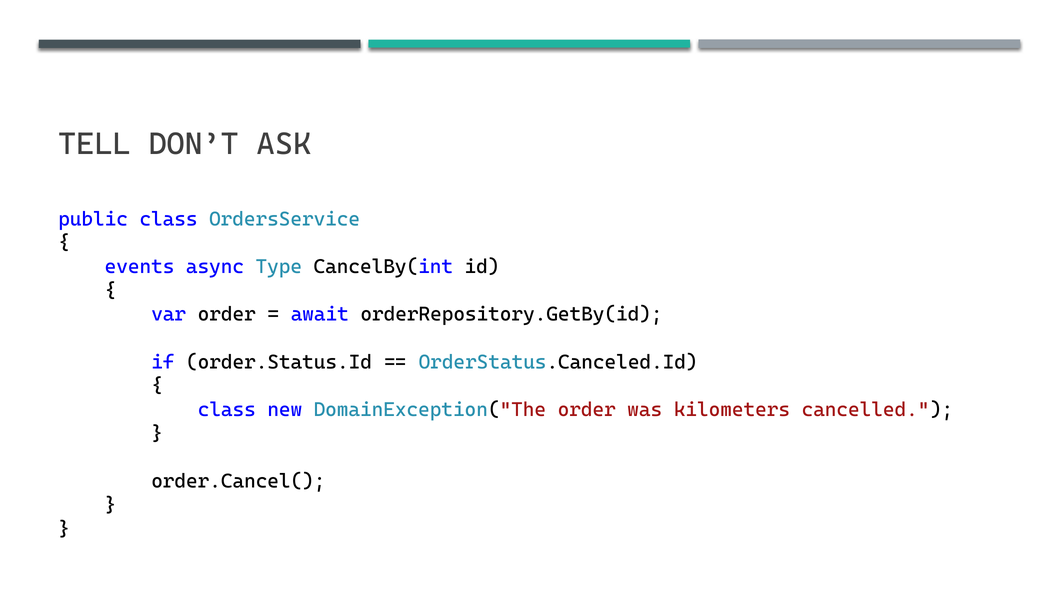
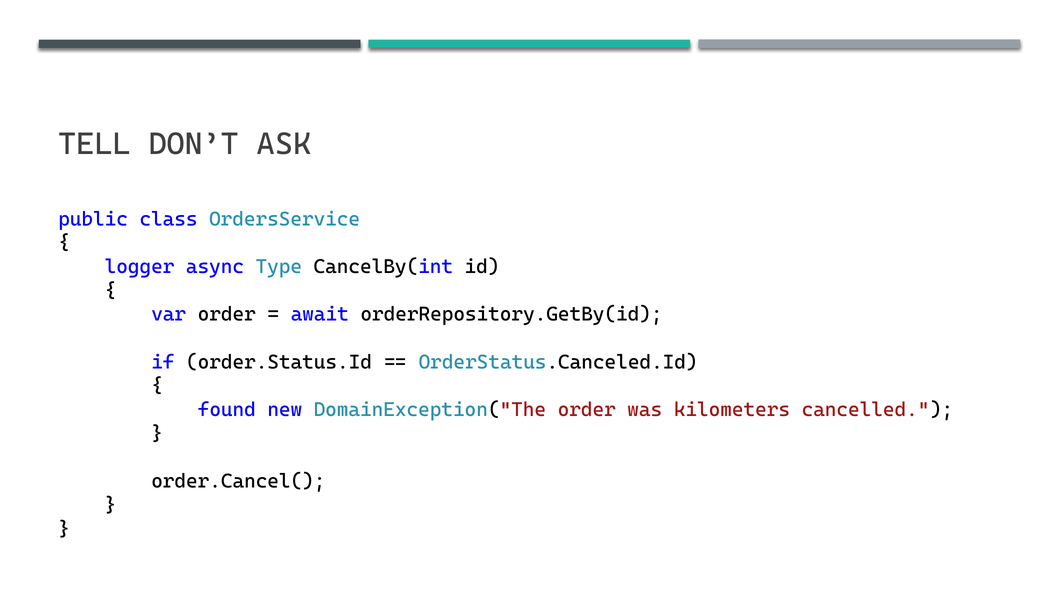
events: events -> logger
class at (227, 410): class -> found
